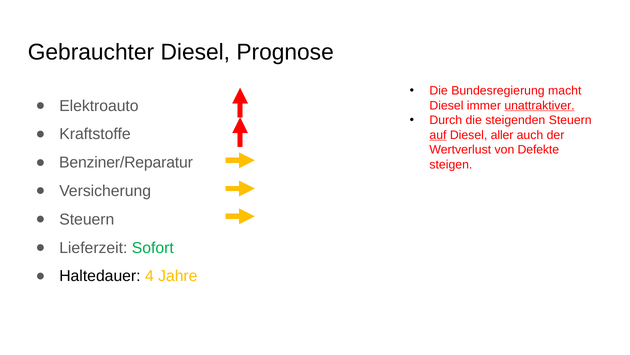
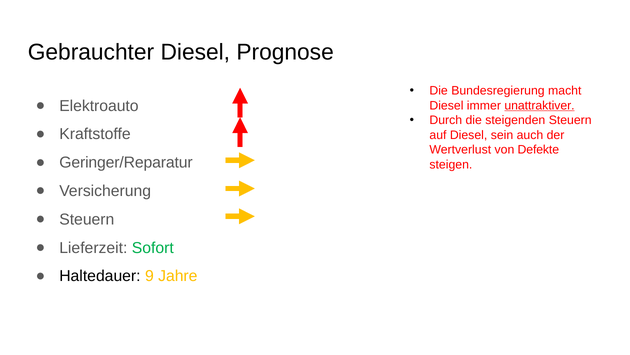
auf underline: present -> none
aller: aller -> sein
Benziner/Reparatur: Benziner/Reparatur -> Geringer/Reparatur
4: 4 -> 9
